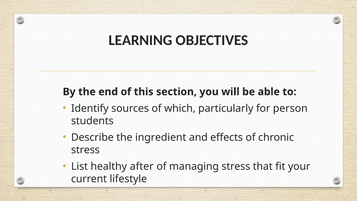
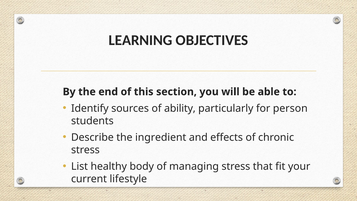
which: which -> ability
after: after -> body
